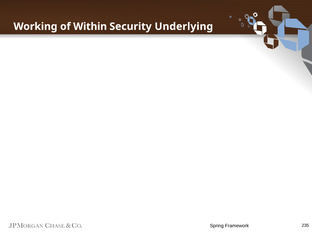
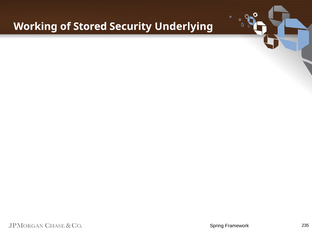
Within: Within -> Stored
